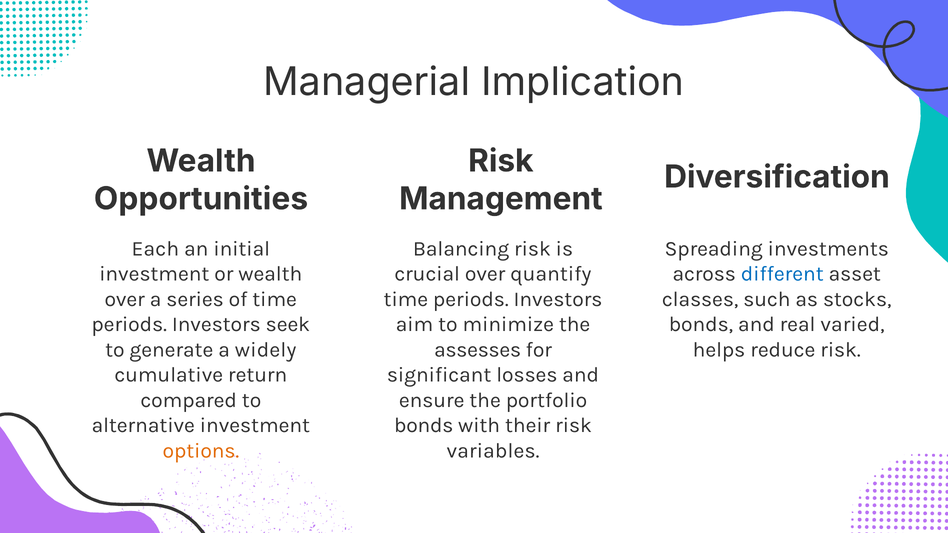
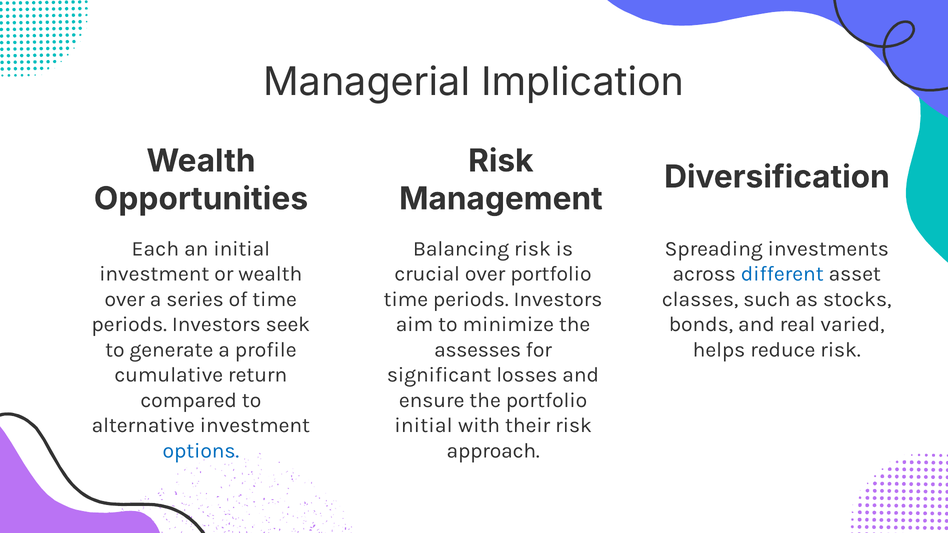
over quantify: quantify -> portfolio
widely: widely -> profile
bonds at (424, 426): bonds -> initial
options colour: orange -> blue
variables: variables -> approach
